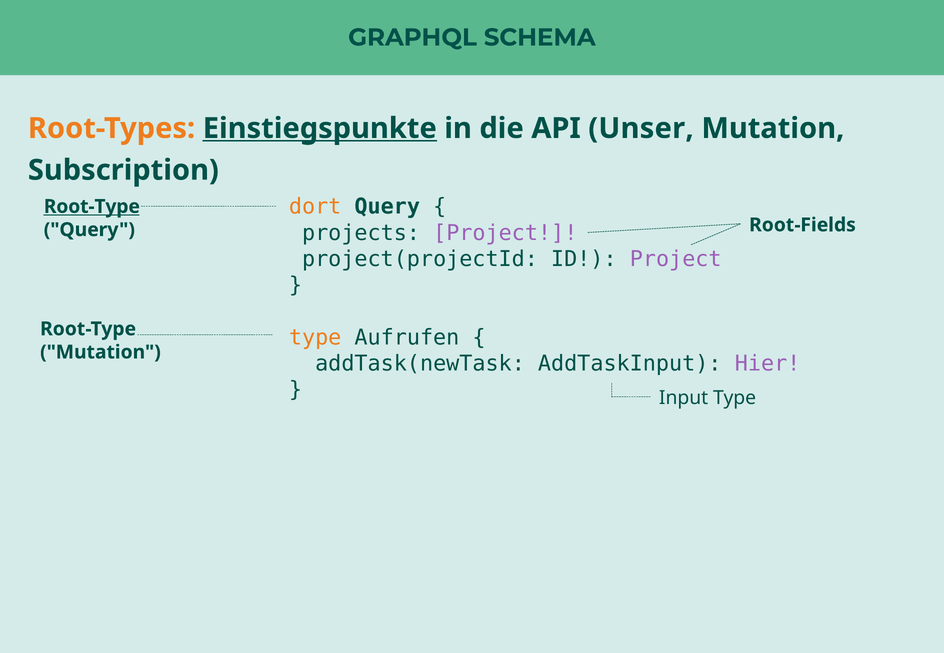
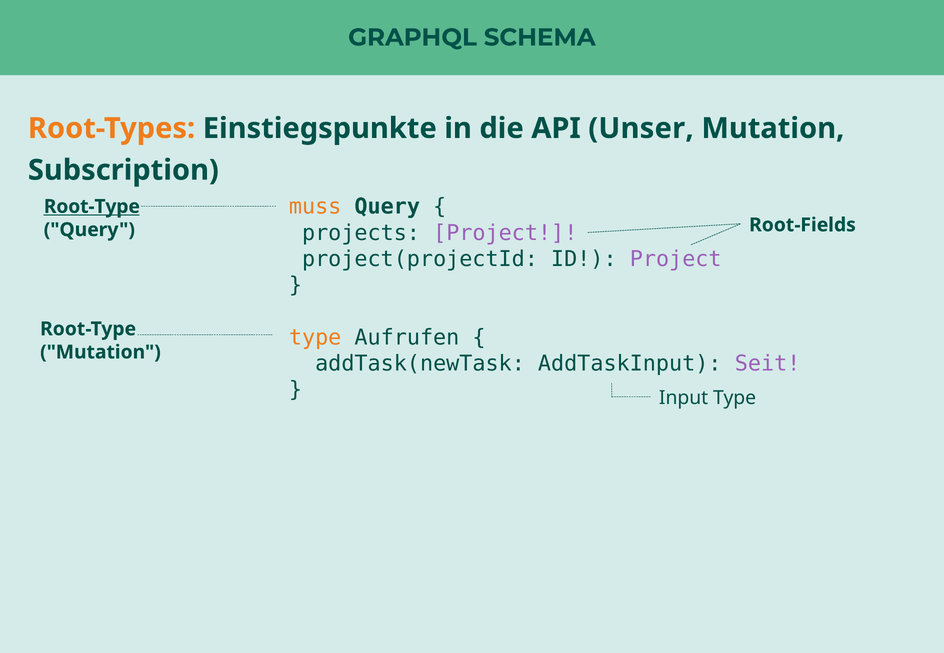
Einstiegspunkte underline: present -> none
dort: dort -> muss
Hier: Hier -> Seit
